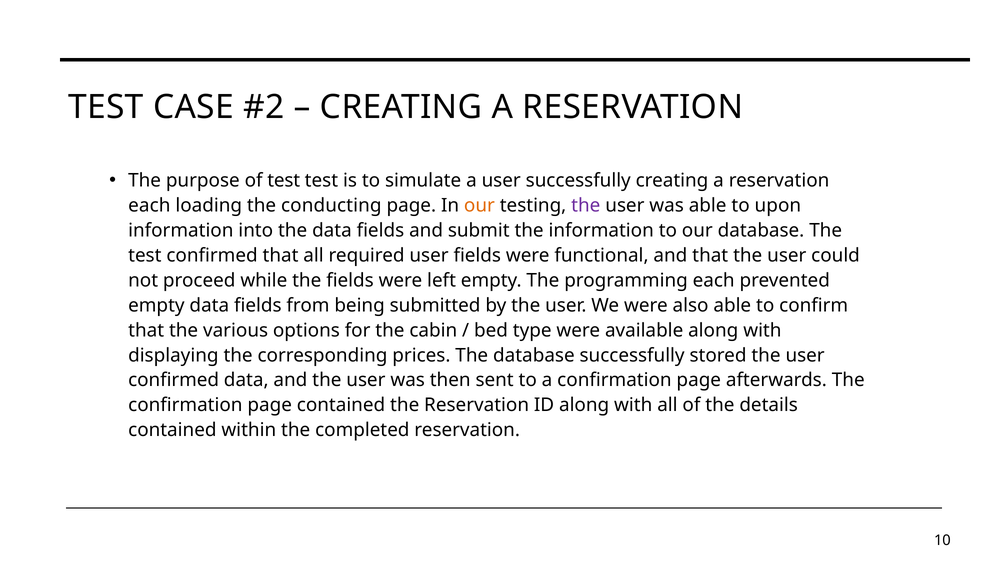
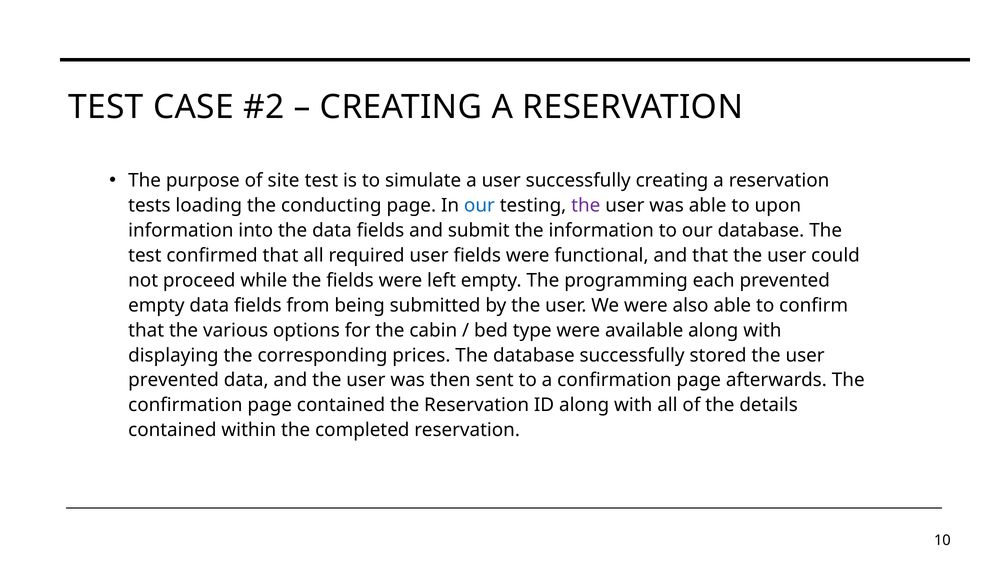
of test: test -> site
each at (149, 206): each -> tests
our at (479, 206) colour: orange -> blue
confirmed at (174, 380): confirmed -> prevented
